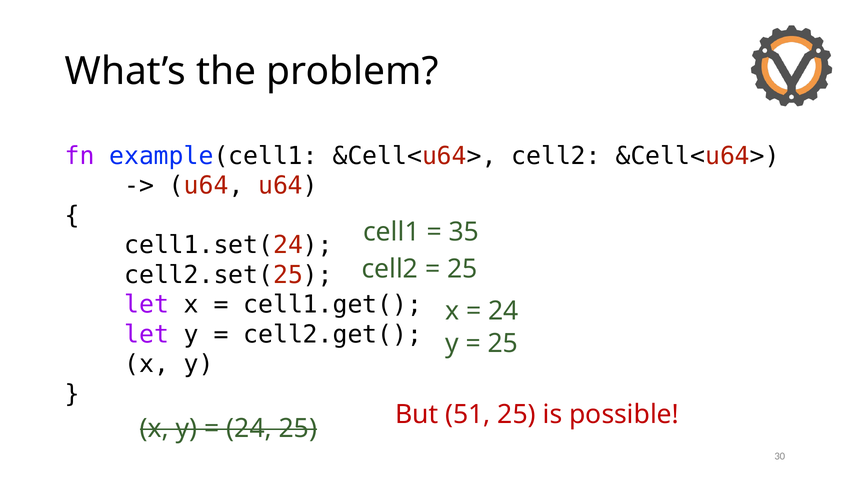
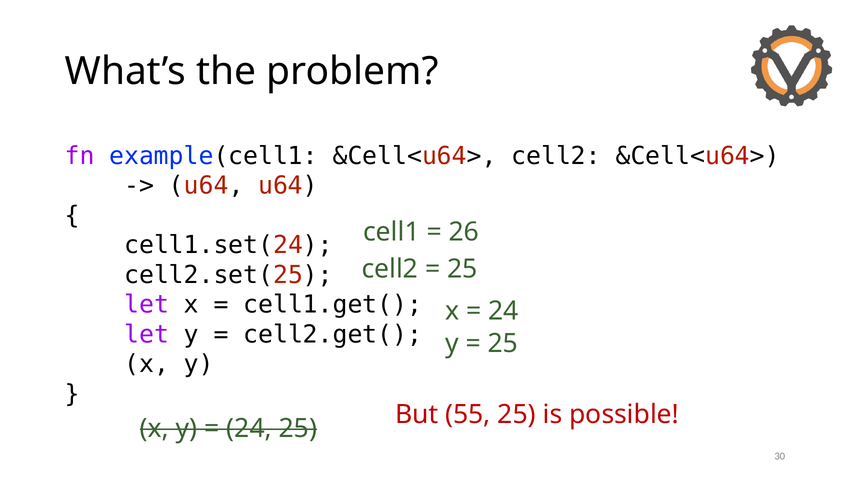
35: 35 -> 26
51: 51 -> 55
